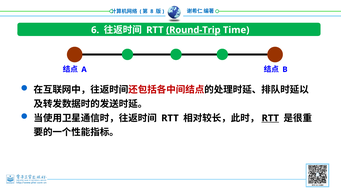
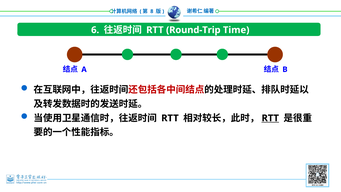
Round-Trip underline: present -> none
